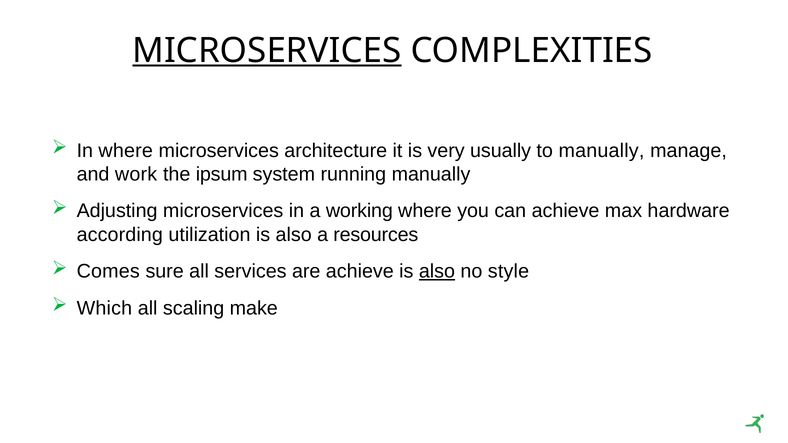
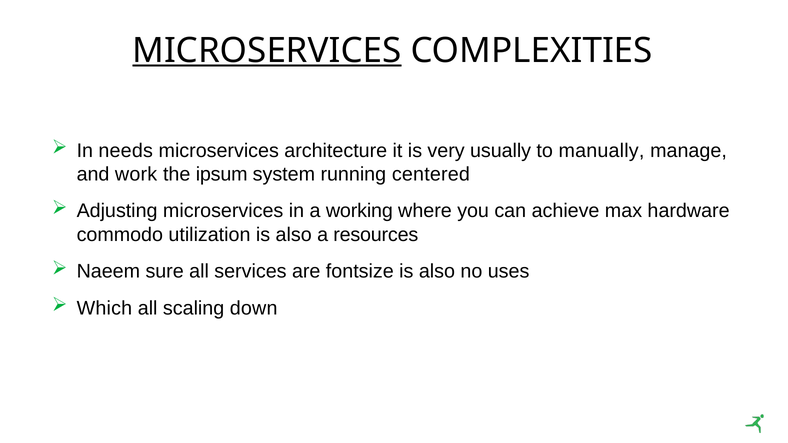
In where: where -> needs
running manually: manually -> centered
according: according -> commodo
Comes: Comes -> Naeem
are achieve: achieve -> fontsize
also at (437, 271) underline: present -> none
style: style -> uses
make: make -> down
